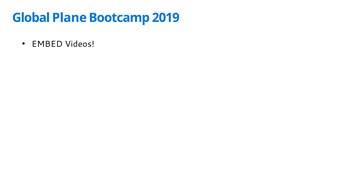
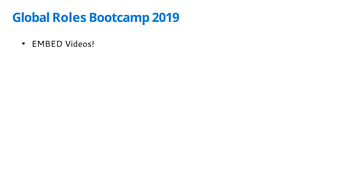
Plane: Plane -> Roles
